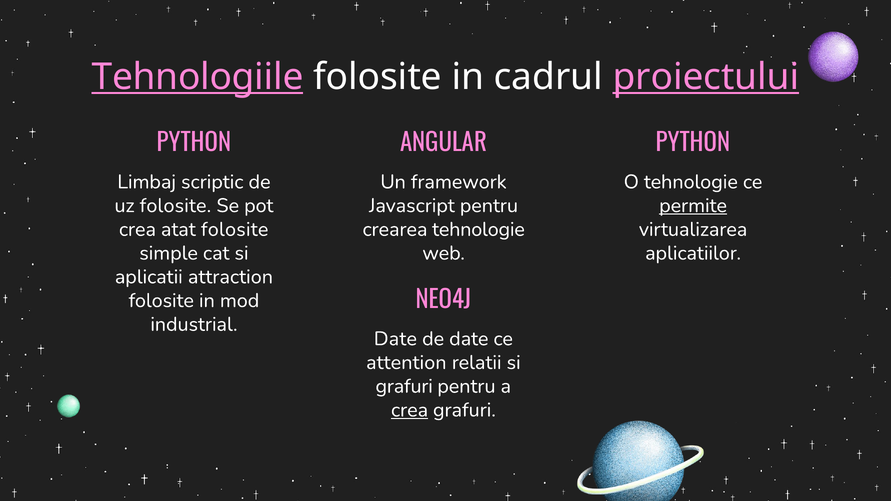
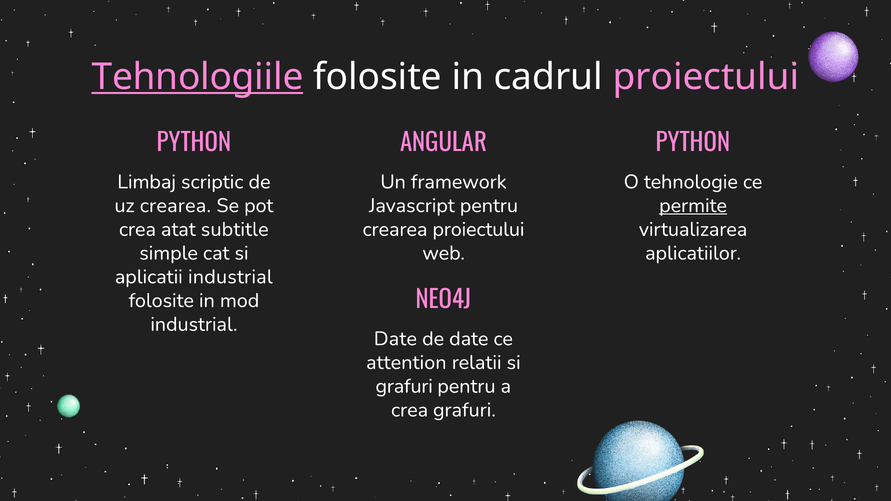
proiectului at (706, 77) underline: present -> none
uz folosite: folosite -> crearea
atat folosite: folosite -> subtitle
crearea tehnologie: tehnologie -> proiectului
aplicatii attraction: attraction -> industrial
crea at (410, 410) underline: present -> none
